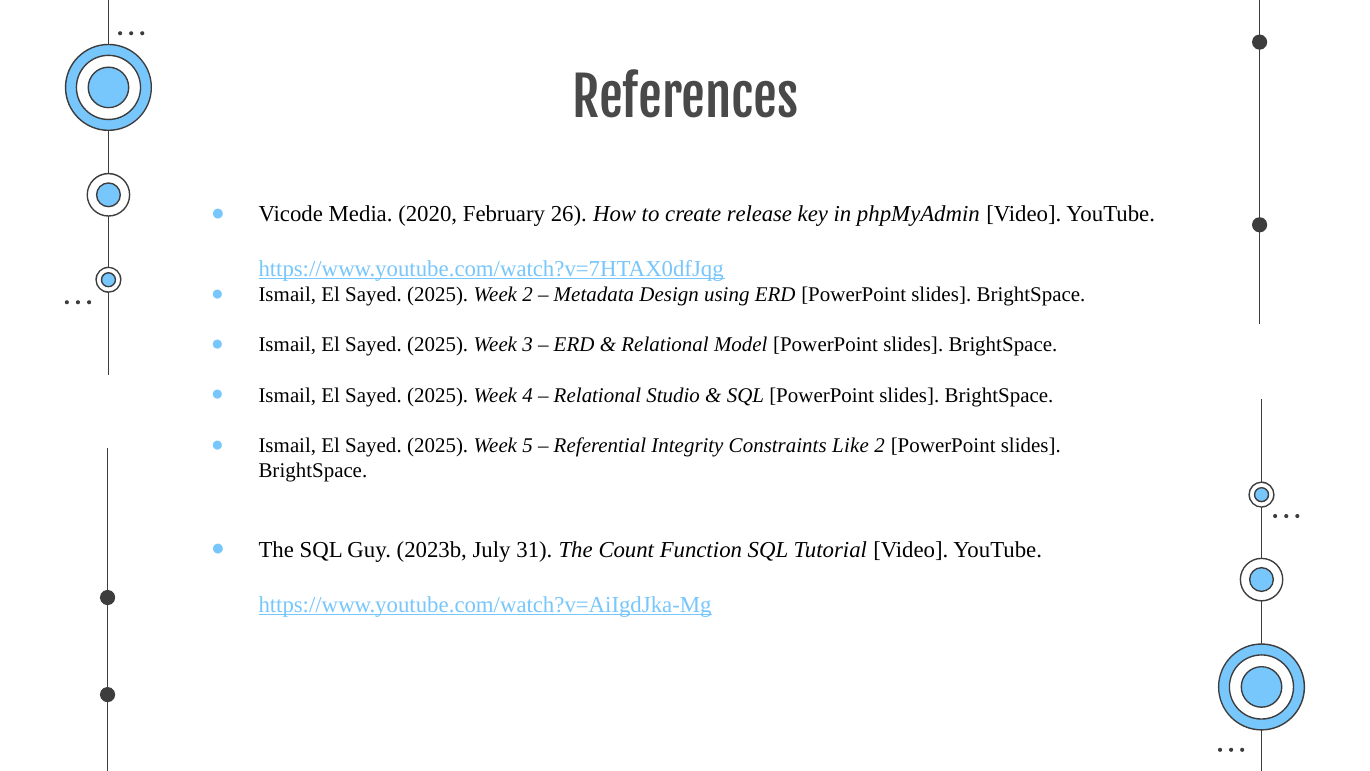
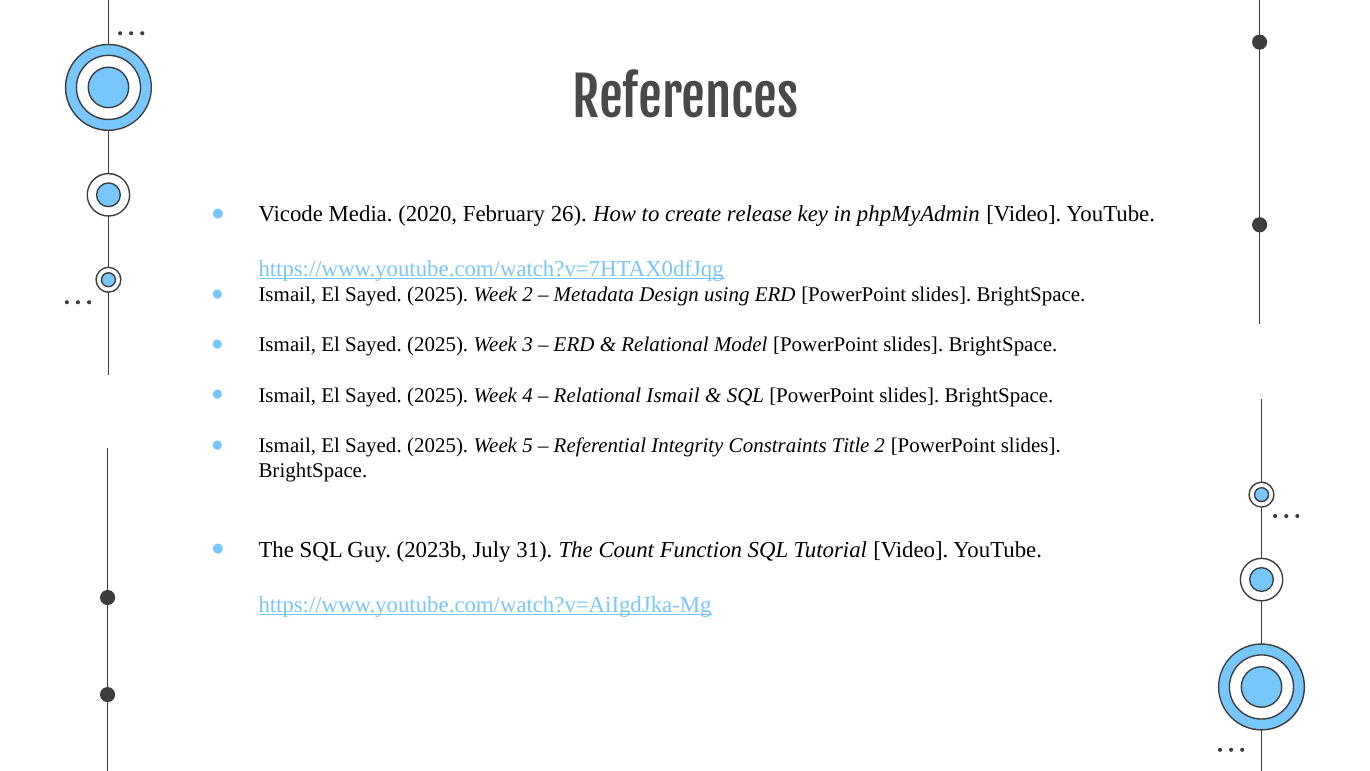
Relational Studio: Studio -> Ismail
Like: Like -> Title
